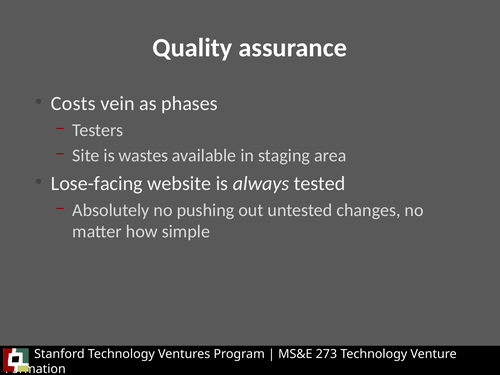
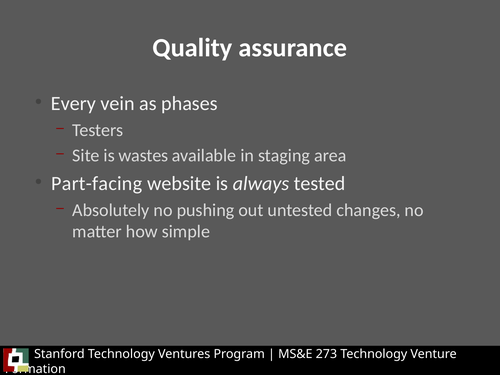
Costs: Costs -> Every
Lose-facing: Lose-facing -> Part-facing
